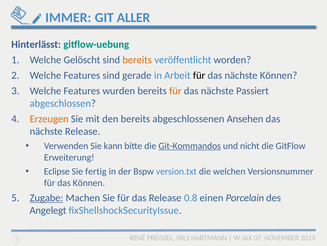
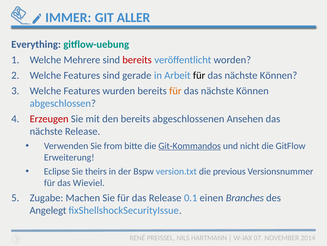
Hinterlässt: Hinterlässt -> Everything
Gelöscht: Gelöscht -> Mehrere
bereits at (137, 60) colour: orange -> red
Passiert at (252, 91): Passiert -> Können
Erzeugen colour: orange -> red
kann: kann -> from
fertig: fertig -> theirs
welchen: welchen -> previous
das Können: Können -> Wieviel
Zugabe underline: present -> none
0.8: 0.8 -> 0.1
Porcelain: Porcelain -> Branches
